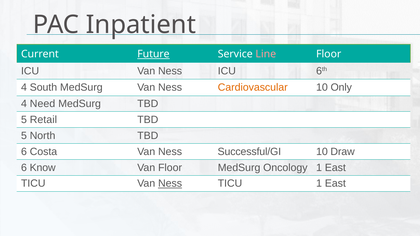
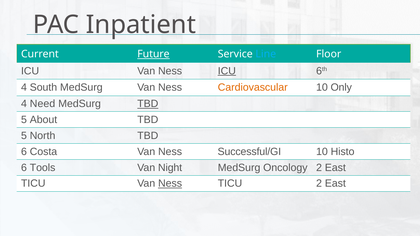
Line colour: pink -> light blue
ICU at (227, 71) underline: none -> present
TBD at (148, 104) underline: none -> present
Retail: Retail -> About
Draw: Draw -> Histo
Know: Know -> Tools
Van Floor: Floor -> Night
Oncology 1: 1 -> 2
TICU 1: 1 -> 2
